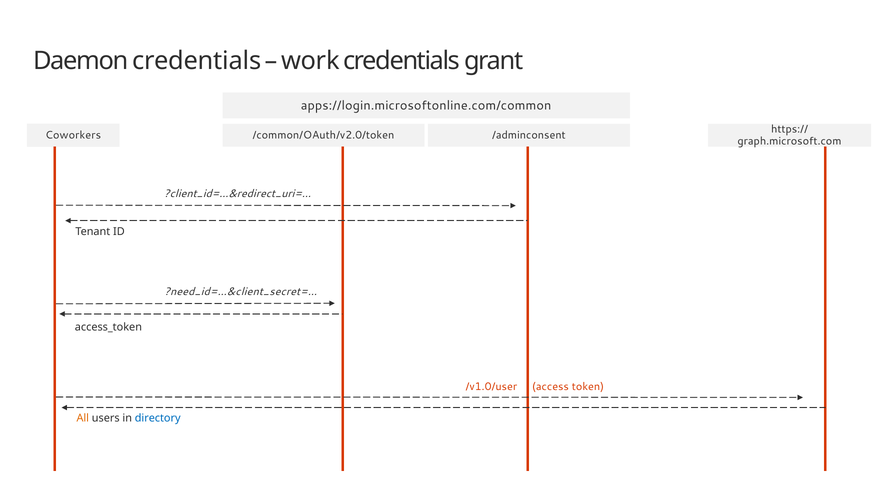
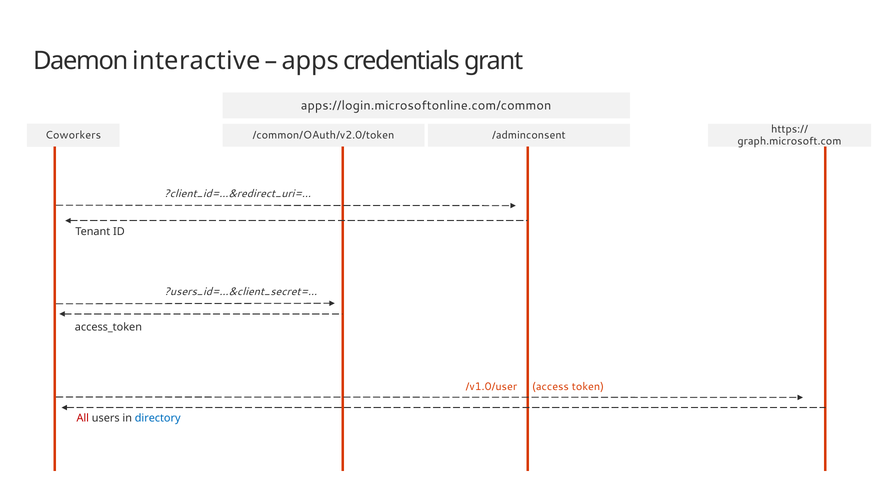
Daemon credentials: credentials -> interactive
work: work -> apps
?need_id=…&client_secret=…: ?need_id=…&client_secret=… -> ?users_id=…&client_secret=…
All colour: orange -> red
